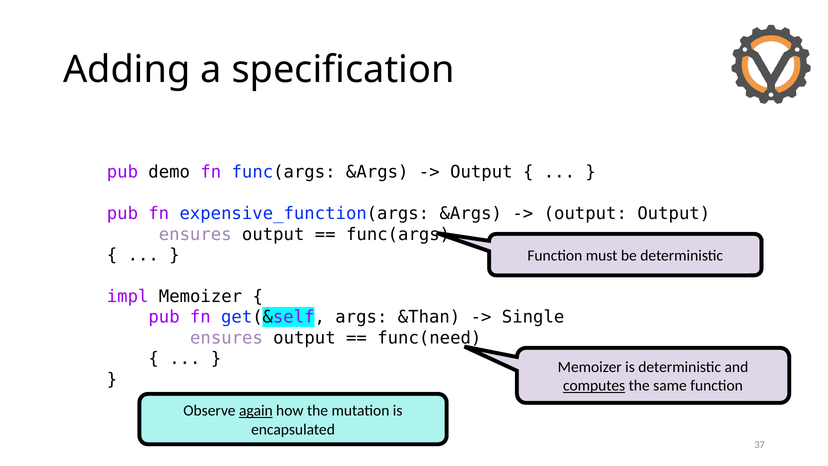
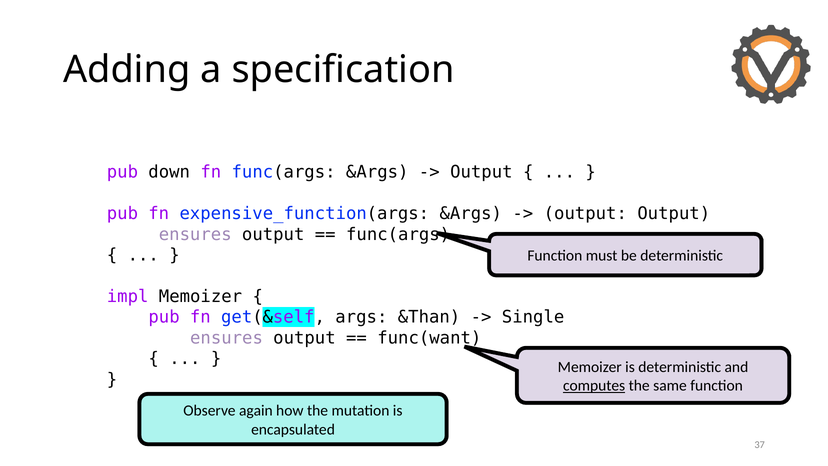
demo: demo -> down
func(need: func(need -> func(want
again underline: present -> none
